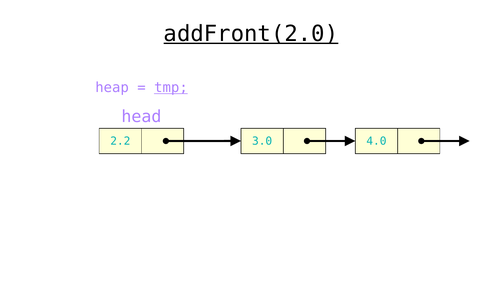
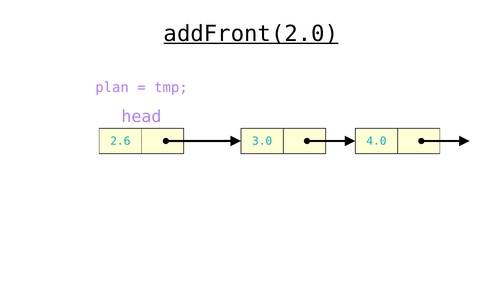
heap: heap -> plan
tmp underline: present -> none
2.2: 2.2 -> 2.6
